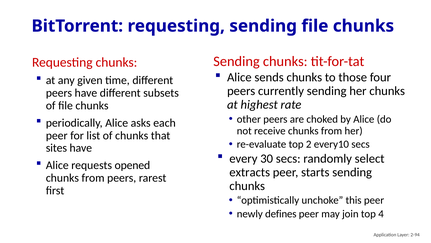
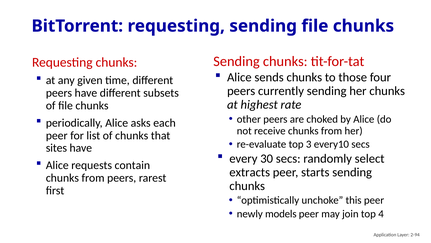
2: 2 -> 3
opened: opened -> contain
defines: defines -> models
